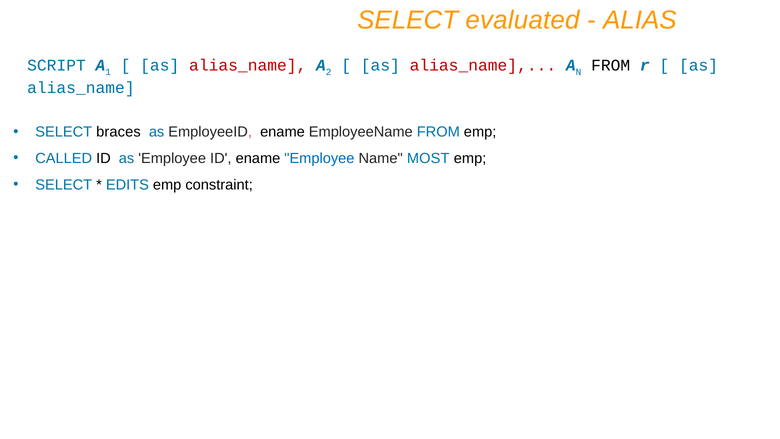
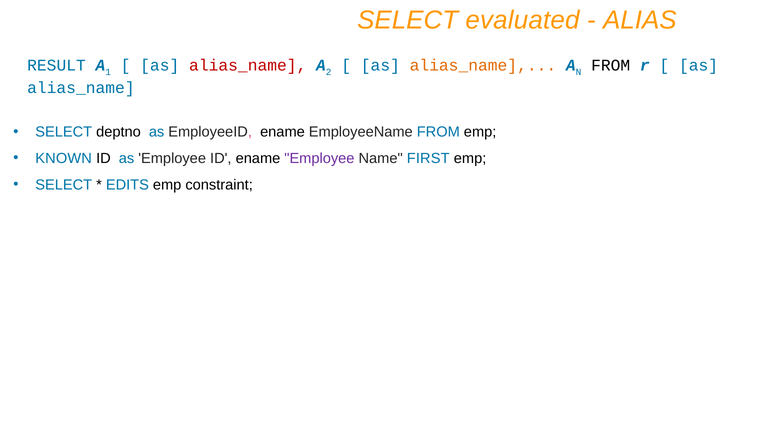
SCRIPT: SCRIPT -> RESULT
alias_name at (483, 66) colour: red -> orange
braces: braces -> deptno
CALLED: CALLED -> KNOWN
Employee at (319, 158) colour: blue -> purple
MOST: MOST -> FIRST
